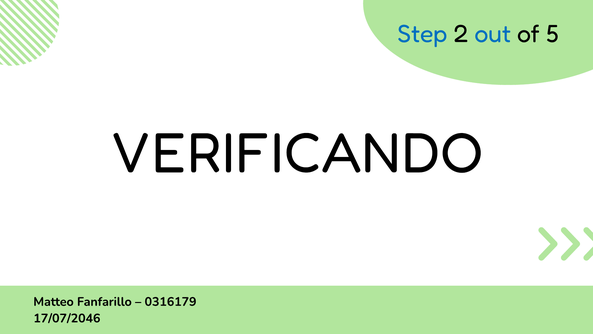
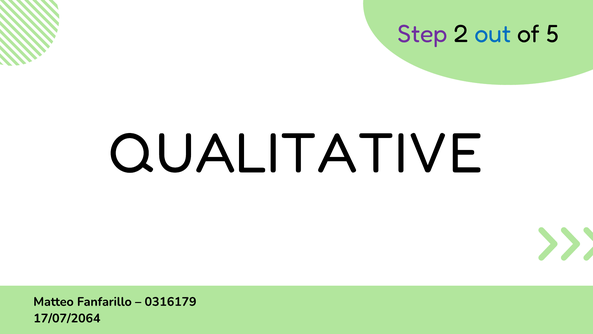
Step colour: blue -> purple
VERIFICANDO: VERIFICANDO -> QUALITATIVE
17/07/2046: 17/07/2046 -> 17/07/2064
